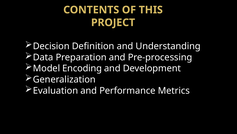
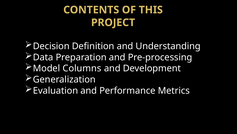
Encoding: Encoding -> Columns
